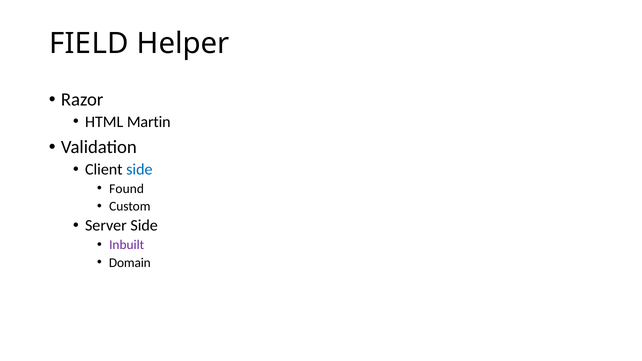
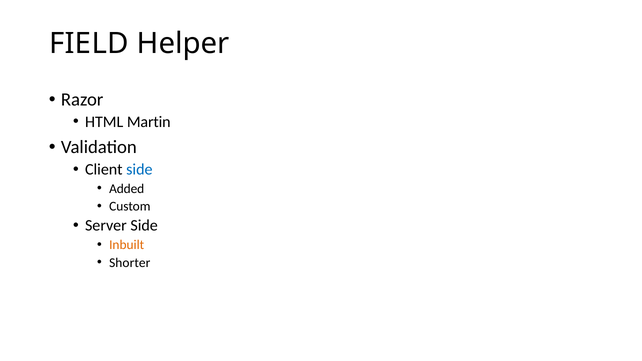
Found: Found -> Added
Inbuilt colour: purple -> orange
Domain: Domain -> Shorter
